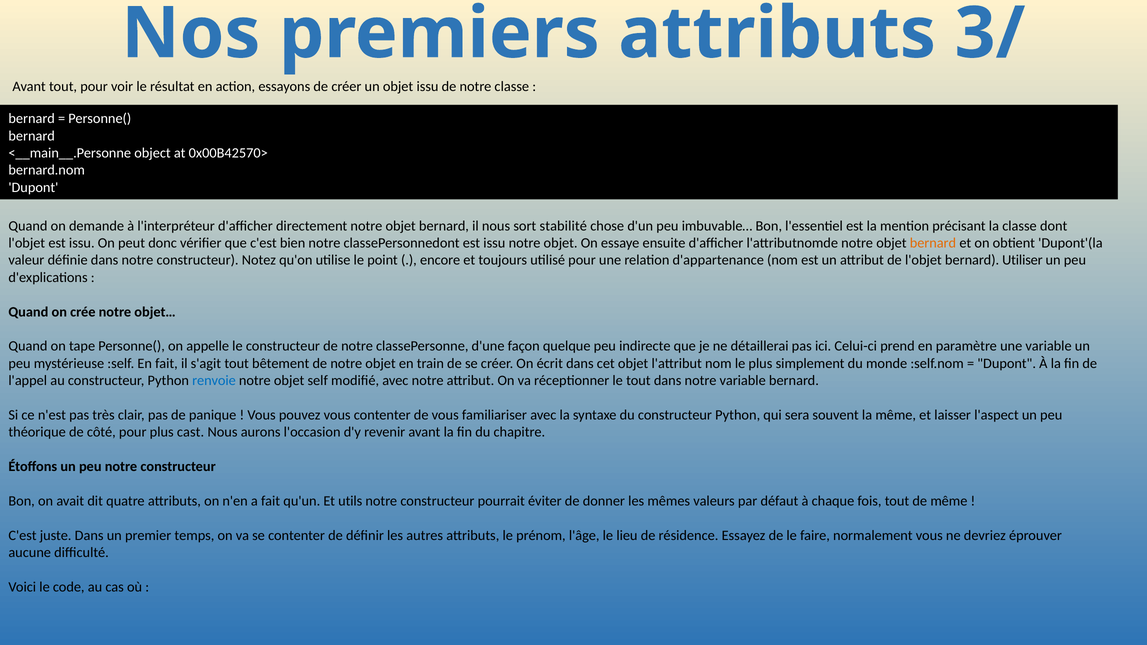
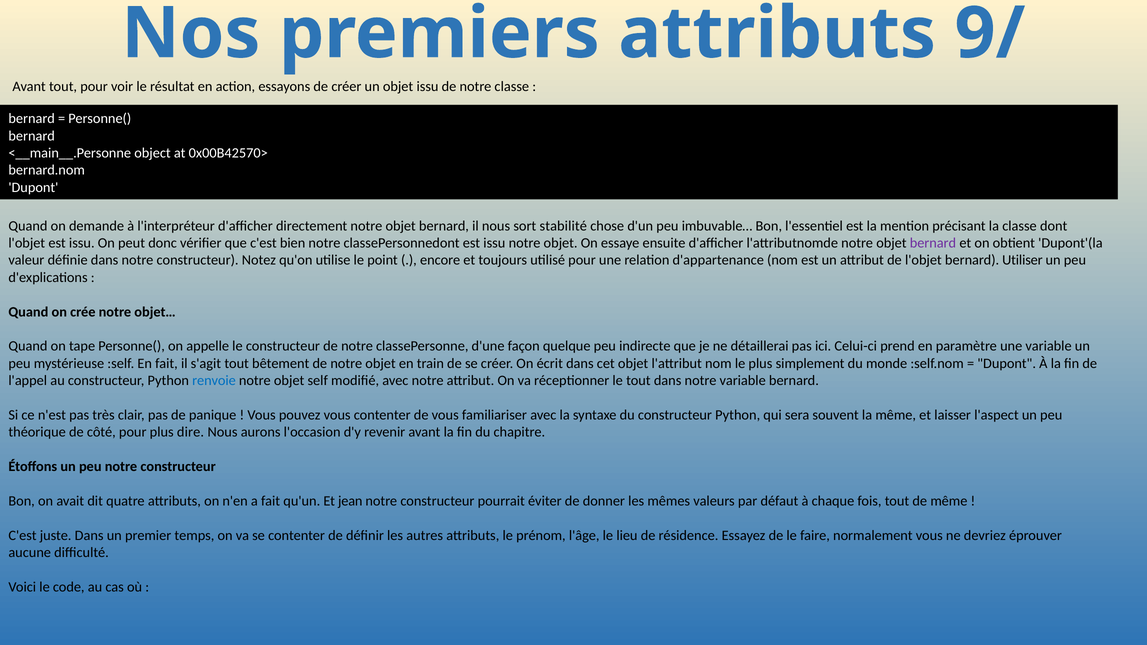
3/: 3/ -> 9/
bernard at (933, 243) colour: orange -> purple
cast: cast -> dire
utils: utils -> jean
